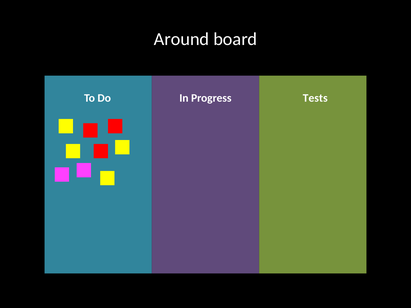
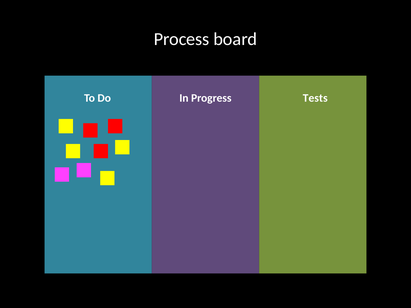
Around: Around -> Process
